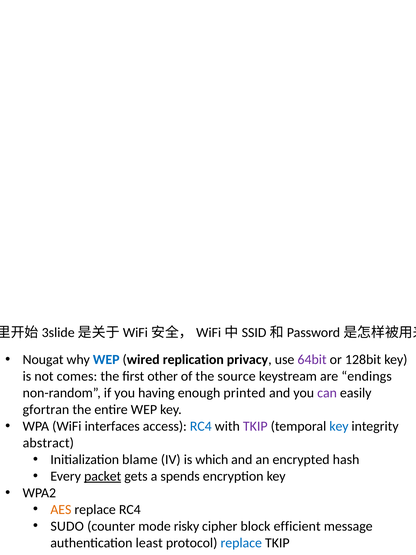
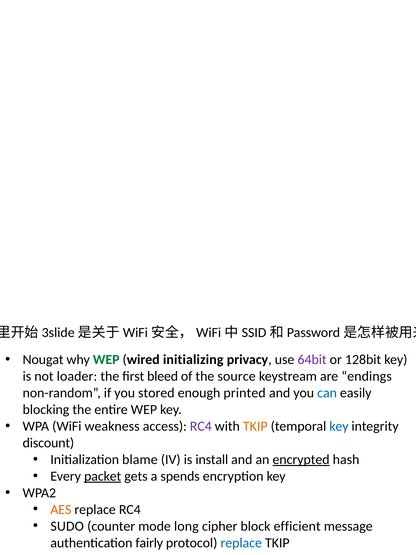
WEP at (106, 359) colour: blue -> green
replication: replication -> initializing
comes: comes -> loader
other: other -> bleed
having: having -> stored
can colour: purple -> blue
gfortran: gfortran -> blocking
interfaces: interfaces -> weakness
RC4 at (201, 426) colour: blue -> purple
TKIP at (255, 426) colour: purple -> orange
abstract: abstract -> discount
which: which -> install
encrypted underline: none -> present
risky: risky -> long
least: least -> fairly
